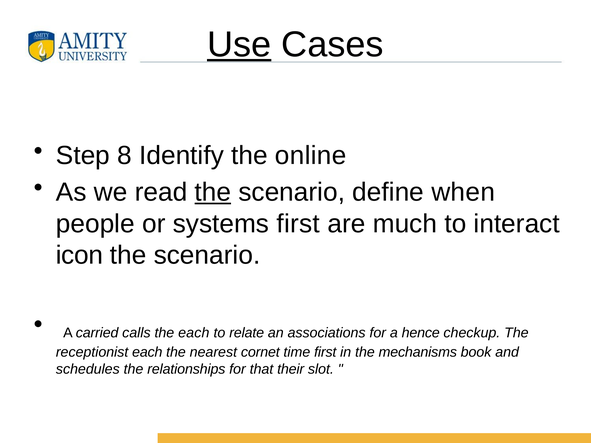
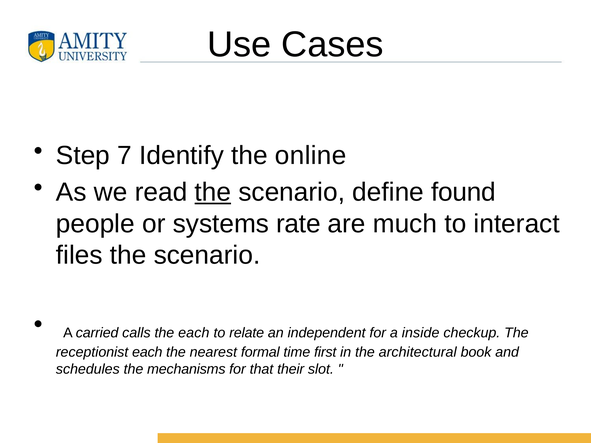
Use underline: present -> none
8: 8 -> 7
when: when -> found
systems first: first -> rate
icon: icon -> files
associations: associations -> independent
hence: hence -> inside
cornet: cornet -> formal
mechanisms: mechanisms -> architectural
relationships: relationships -> mechanisms
